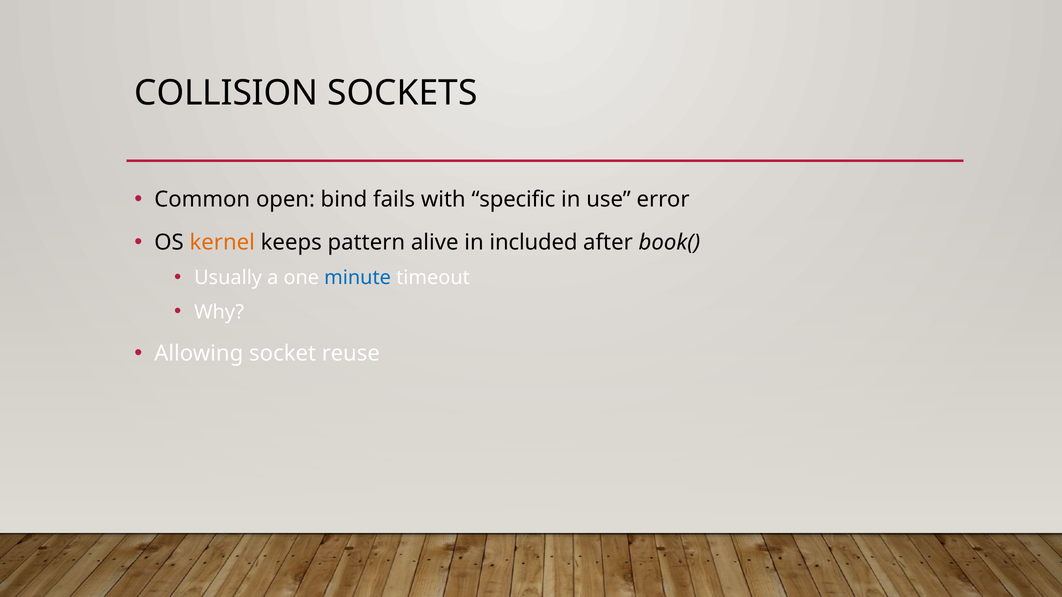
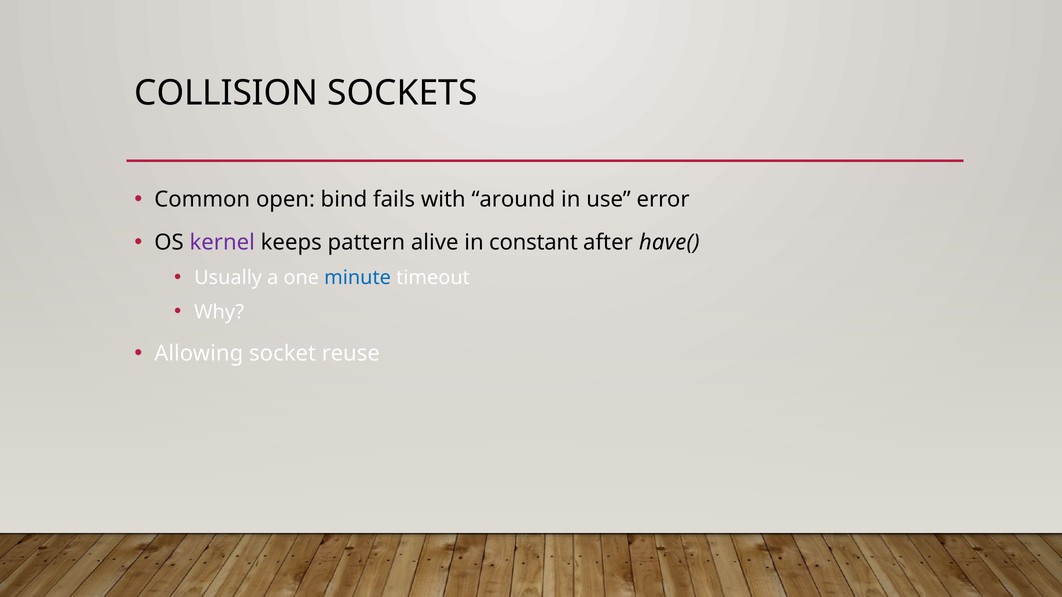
specific: specific -> around
kernel colour: orange -> purple
included: included -> constant
book(: book( -> have(
